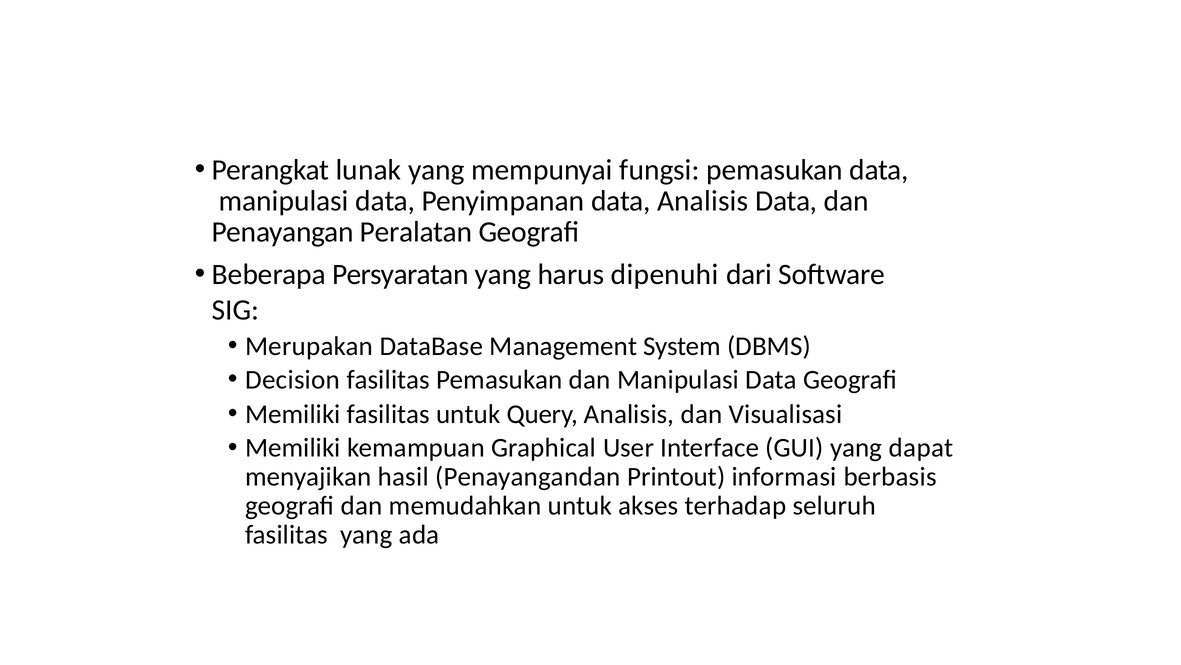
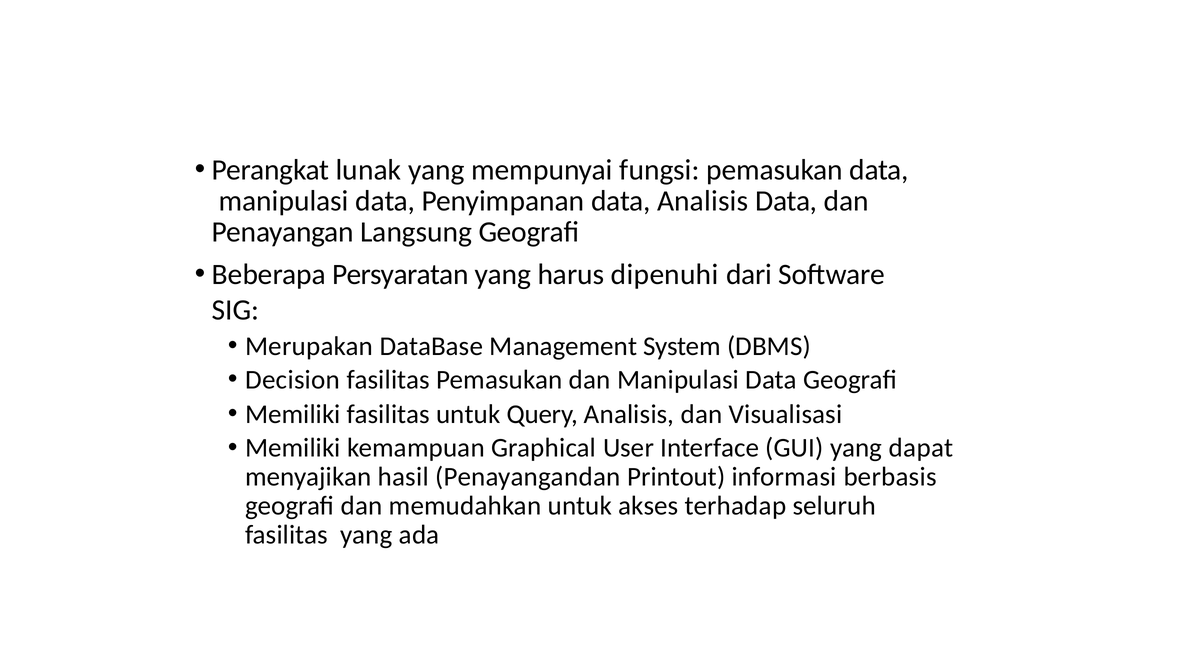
Peralatan: Peralatan -> Langsung
